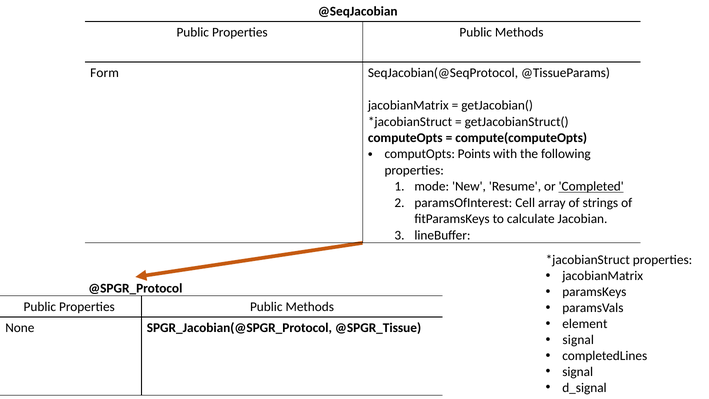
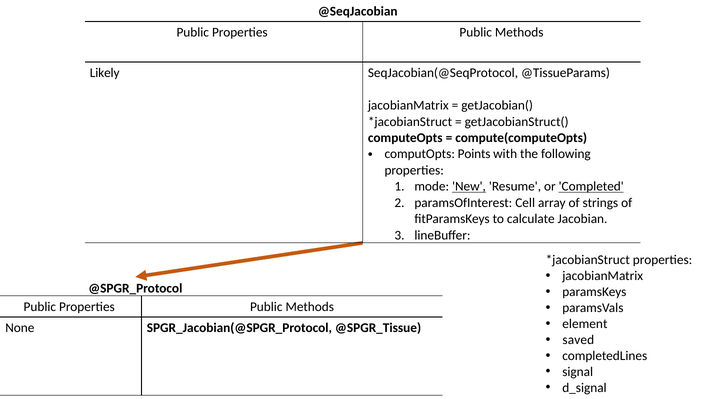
Form: Form -> Likely
New underline: none -> present
signal at (578, 340): signal -> saved
